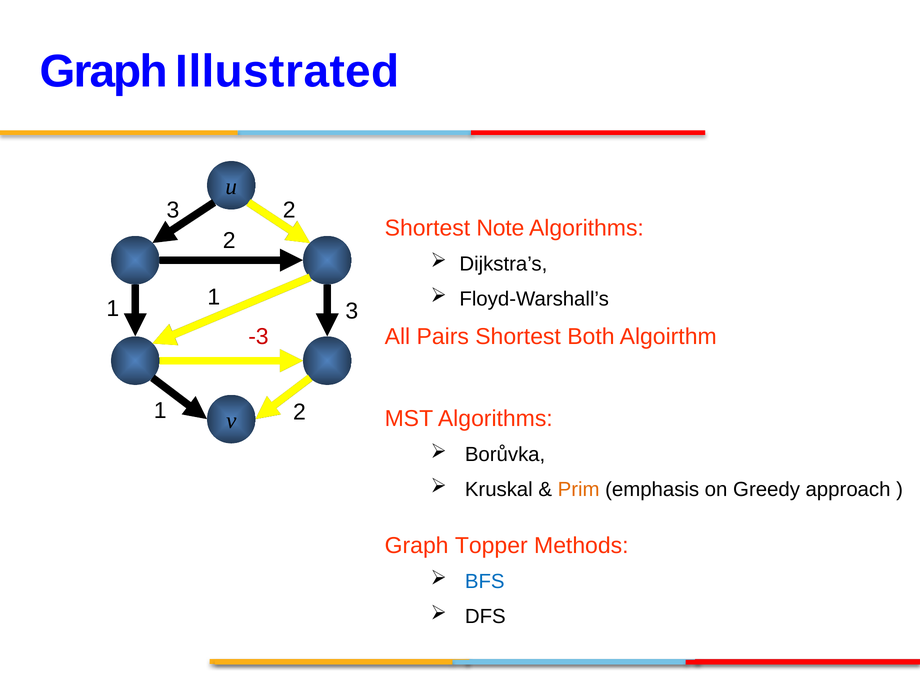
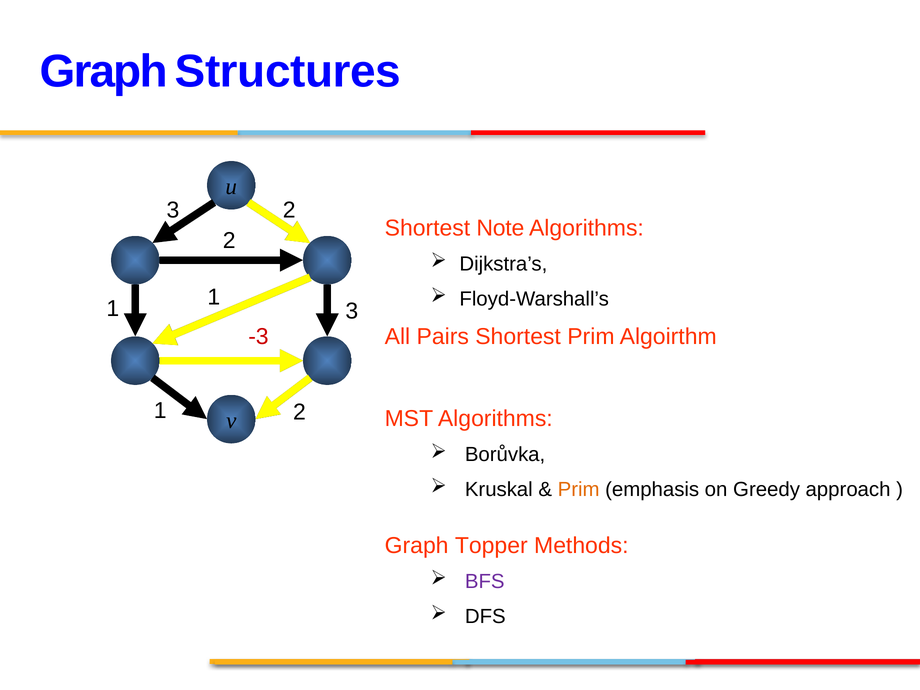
Illustrated: Illustrated -> Structures
Shortest Both: Both -> Prim
BFS colour: blue -> purple
